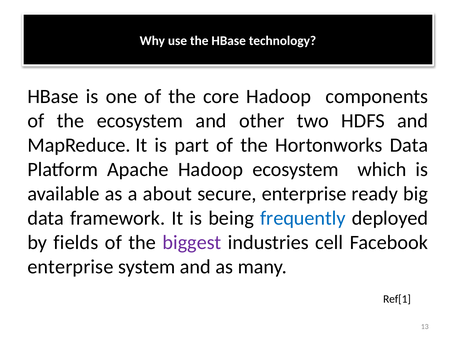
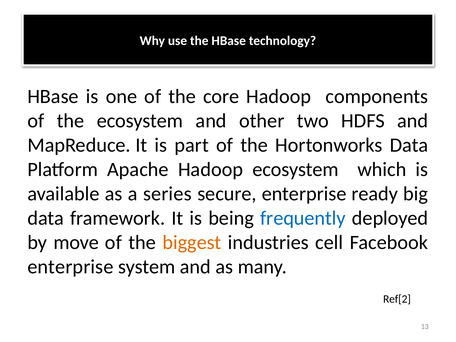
about: about -> series
fields: fields -> move
biggest colour: purple -> orange
Ref[1: Ref[1 -> Ref[2
